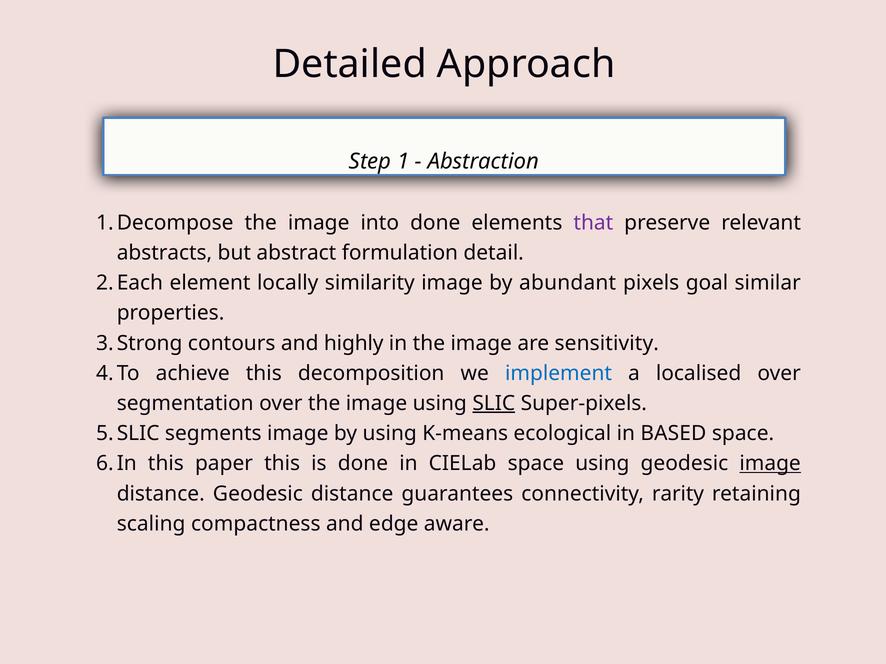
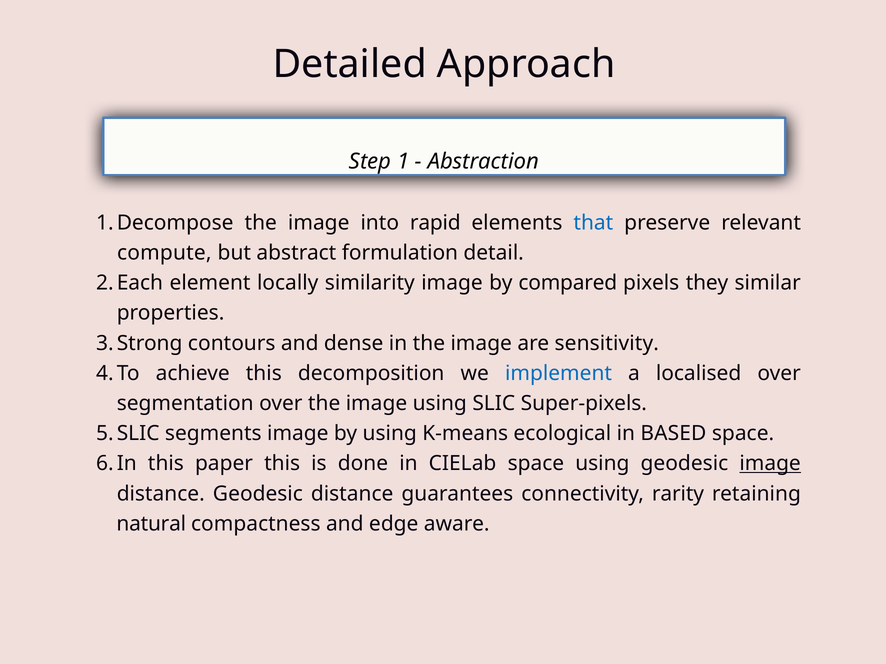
into done: done -> rapid
that colour: purple -> blue
abstracts: abstracts -> compute
abundant: abundant -> compared
goal: goal -> they
highly: highly -> dense
SLIC underline: present -> none
scaling: scaling -> natural
